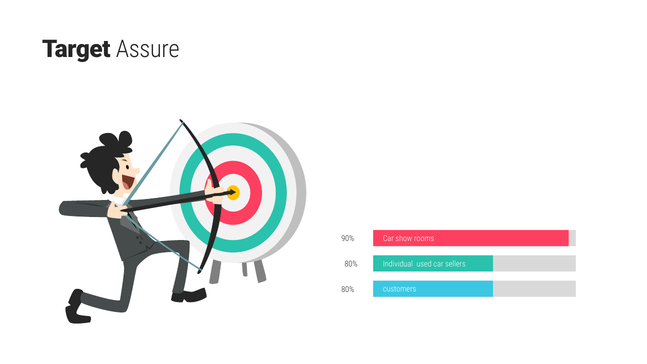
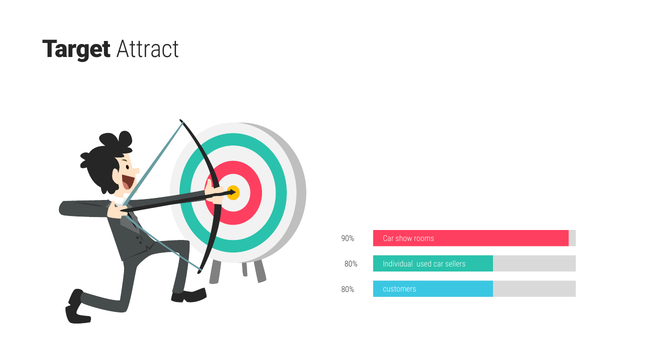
Assure: Assure -> Attract
